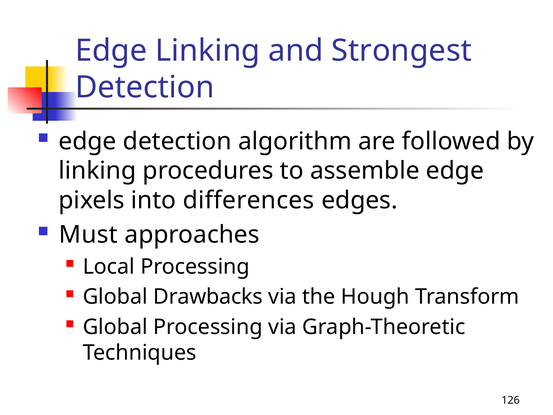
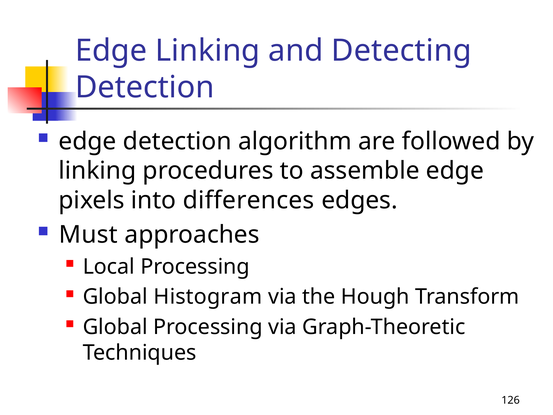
Strongest: Strongest -> Detecting
Drawbacks: Drawbacks -> Histogram
